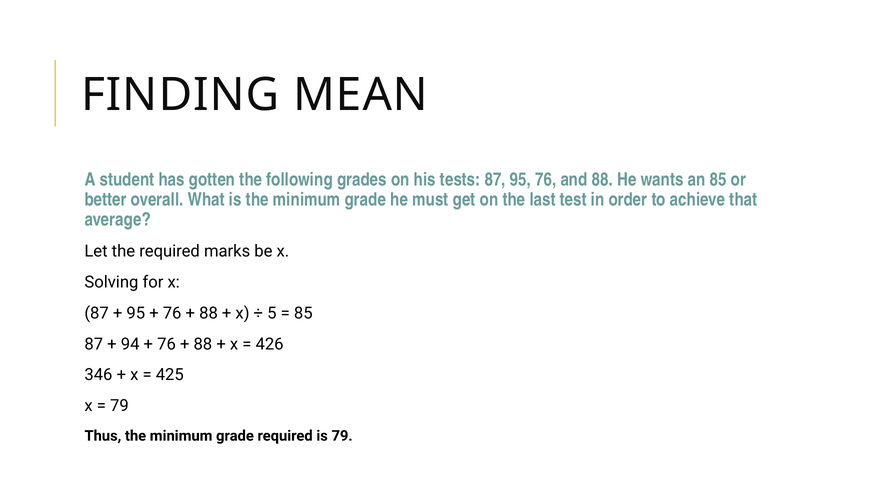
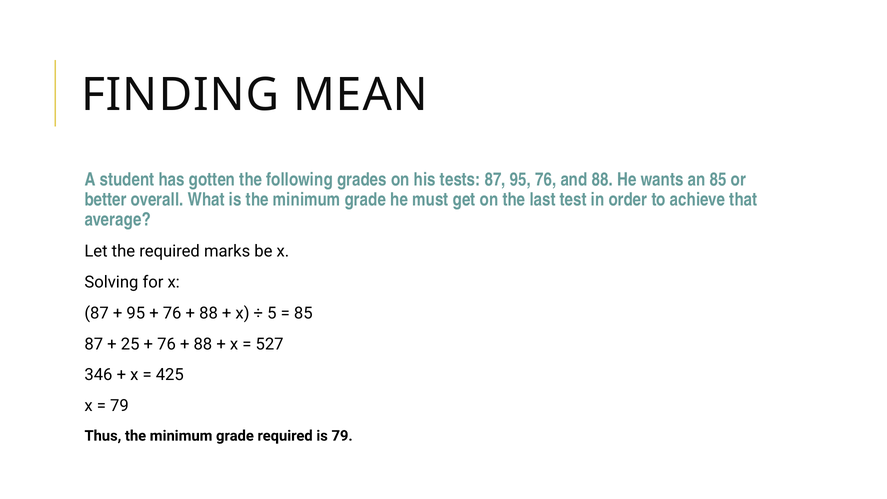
94: 94 -> 25
426: 426 -> 527
